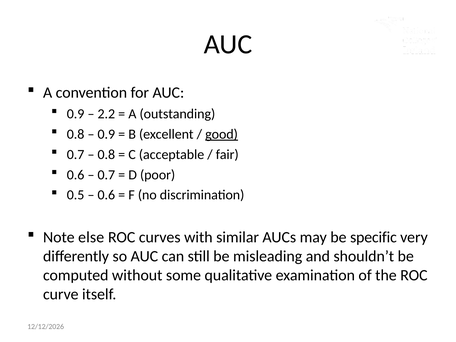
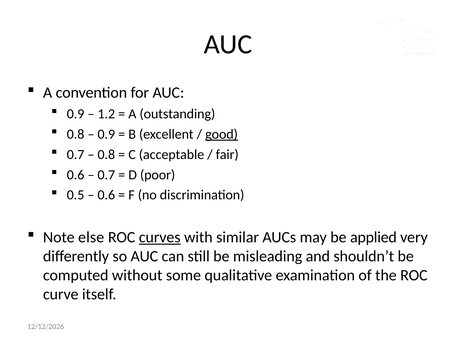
2.2: 2.2 -> 1.2
curves underline: none -> present
specific: specific -> applied
